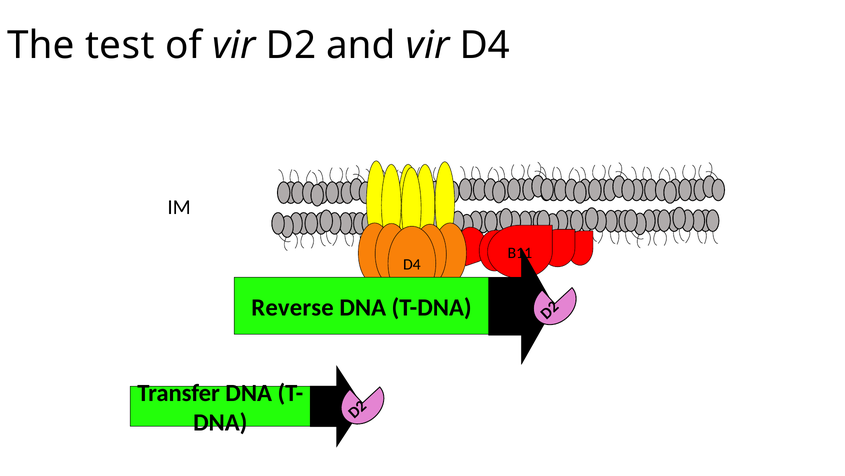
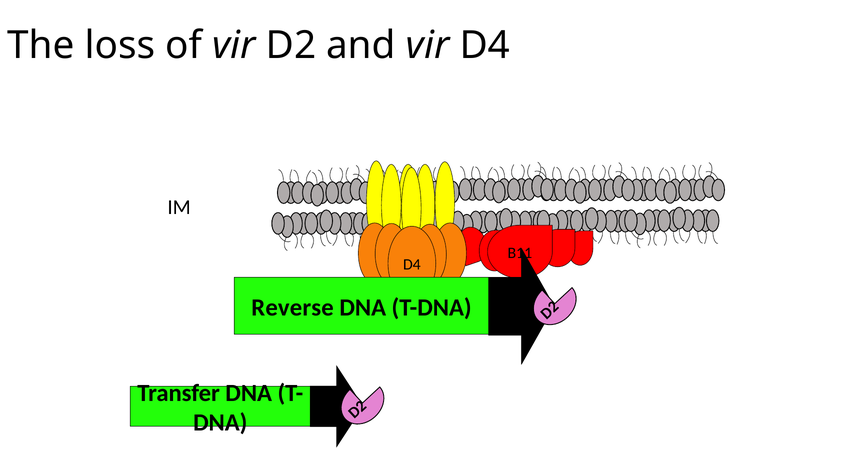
test: test -> loss
